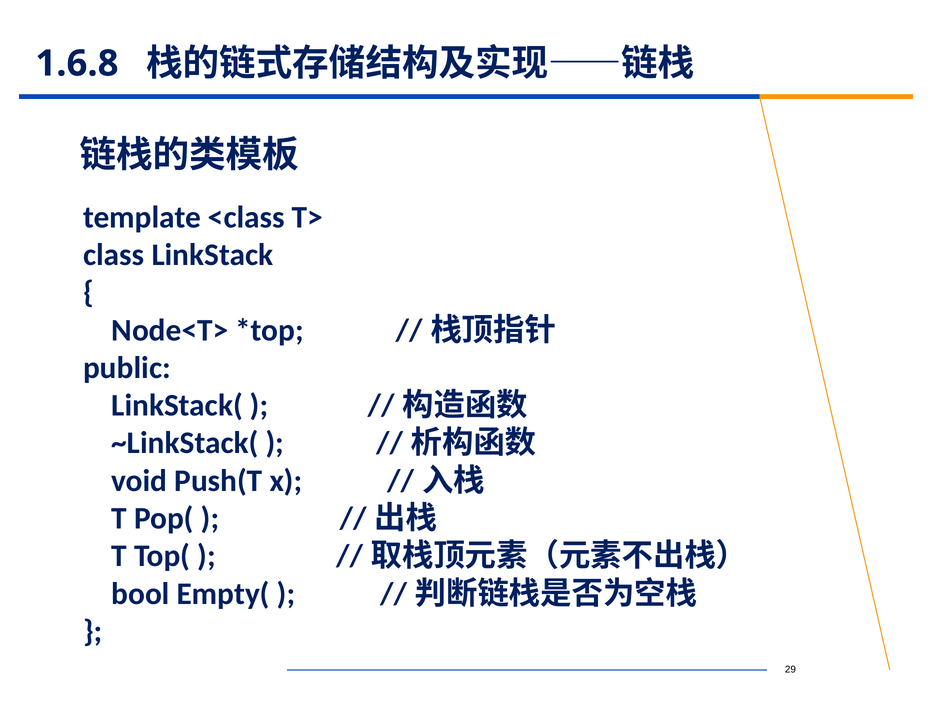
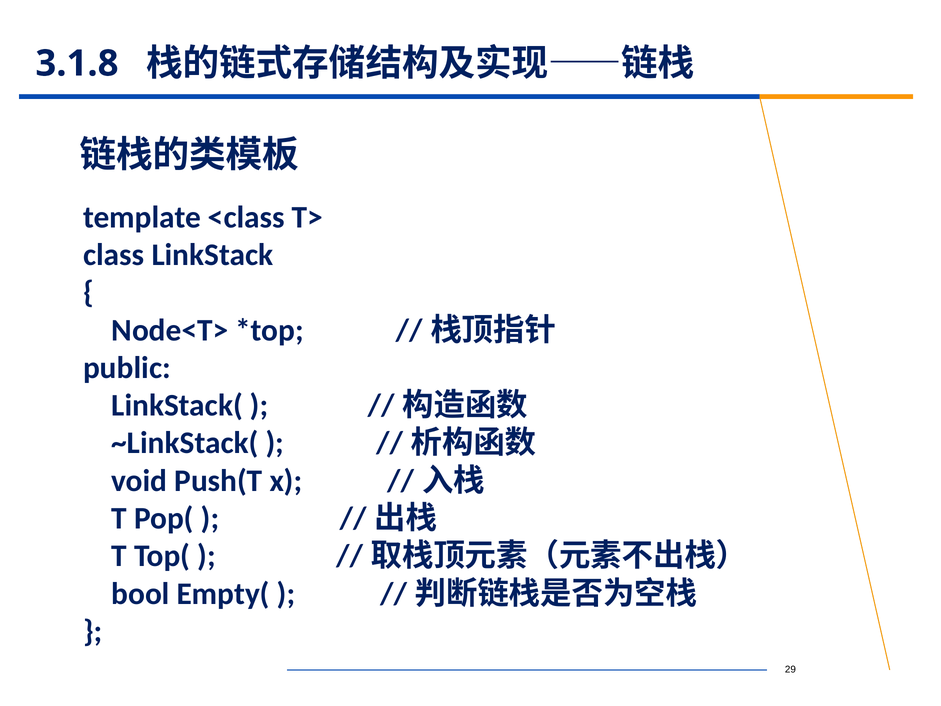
1.6.8: 1.6.8 -> 3.1.8
